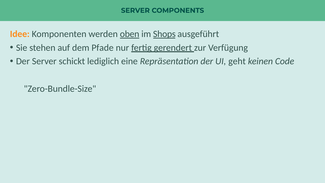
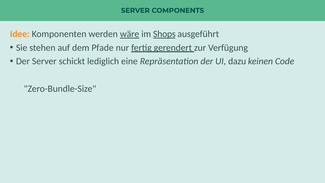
oben: oben -> wäre
geht: geht -> dazu
